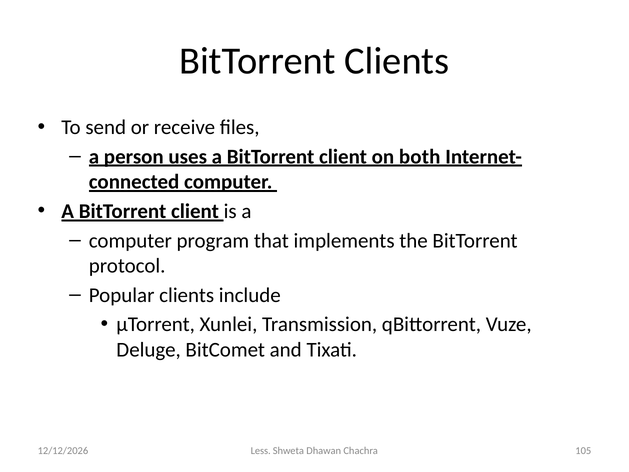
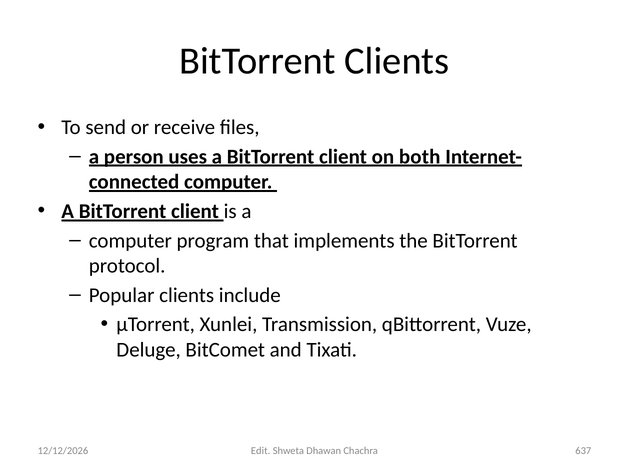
Less: Less -> Edit
105: 105 -> 637
